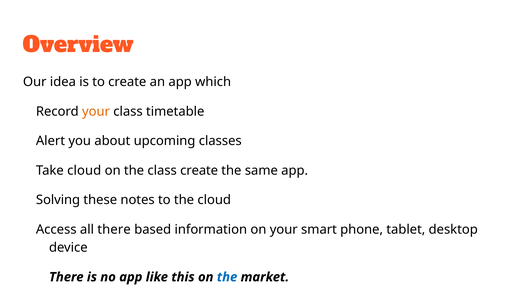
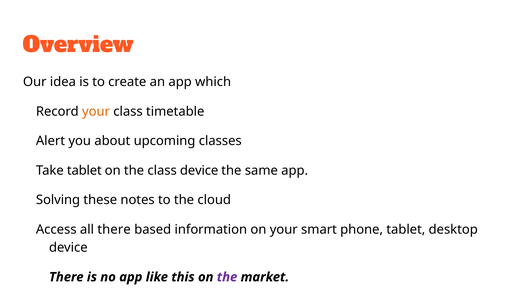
Take cloud: cloud -> tablet
class create: create -> device
the at (227, 277) colour: blue -> purple
